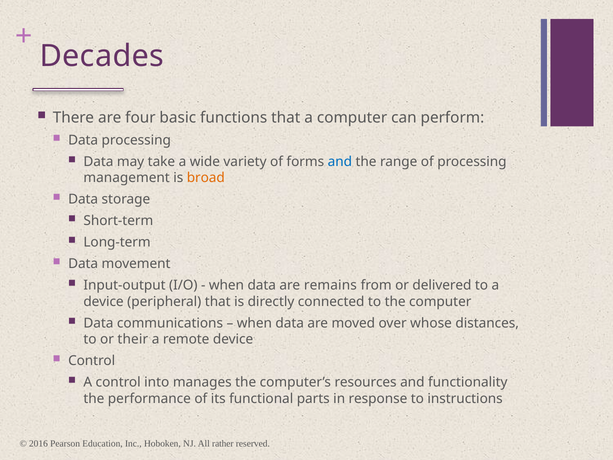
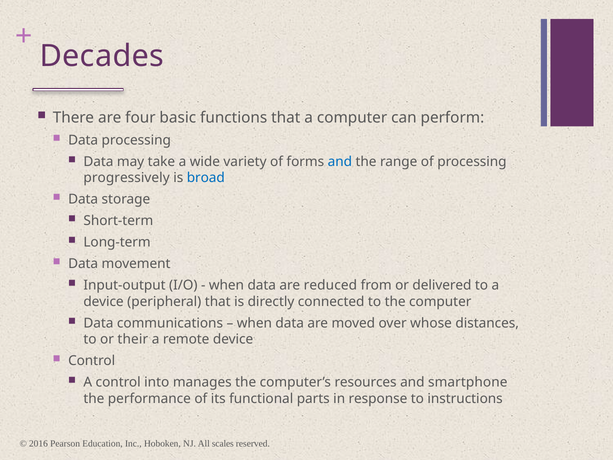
management: management -> progressively
broad colour: orange -> blue
remains: remains -> reduced
functionality: functionality -> smartphone
rather: rather -> scales
